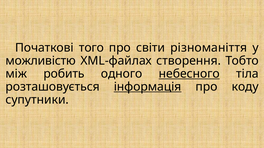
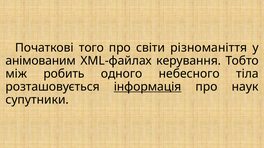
можливістю: можливістю -> анімованим
створення: створення -> керування
небесного underline: present -> none
коду: коду -> наук
